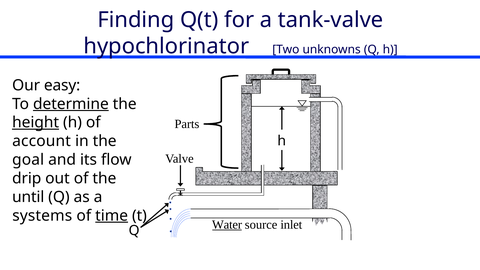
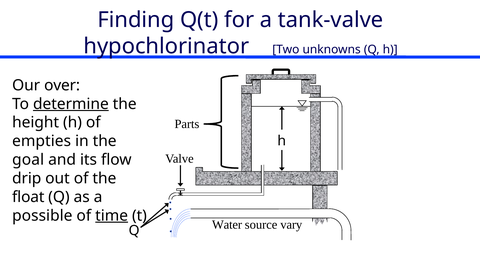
easy: easy -> over
height underline: present -> none
account: account -> empties
until: until -> float
systems: systems -> possible
Water underline: present -> none
inlet: inlet -> vary
